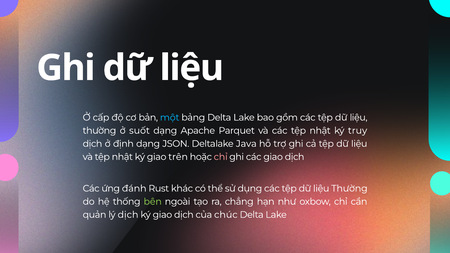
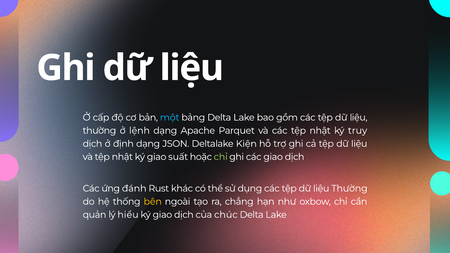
suốt: suốt -> lệnh
Java: Java -> Kiện
trên: trên -> suất
chỉ at (221, 157) colour: pink -> light green
bên colour: light green -> yellow
lý dịch: dịch -> hiểu
